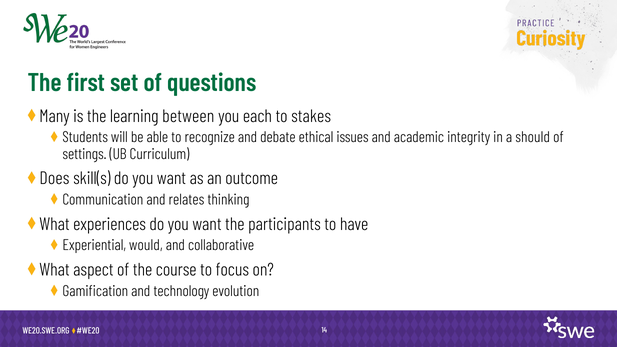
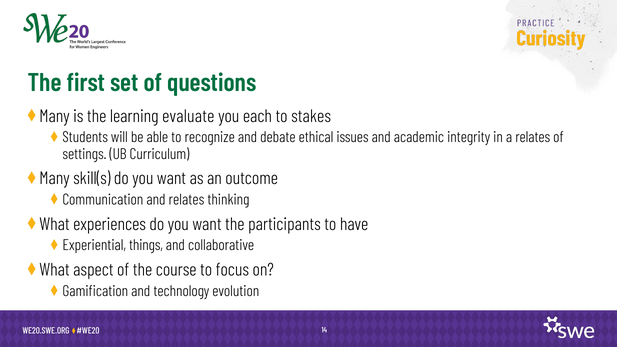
between: between -> evaluate
a should: should -> relates
Does at (54, 178): Does -> Many
would: would -> things
